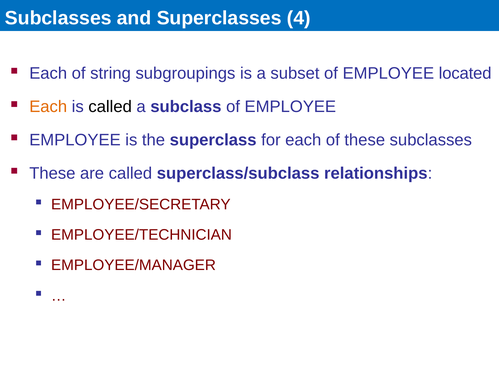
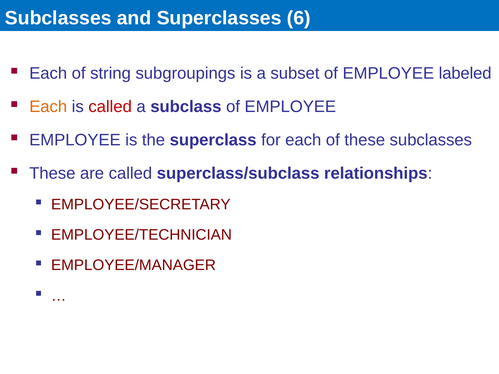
4: 4 -> 6
located: located -> labeled
called at (110, 107) colour: black -> red
